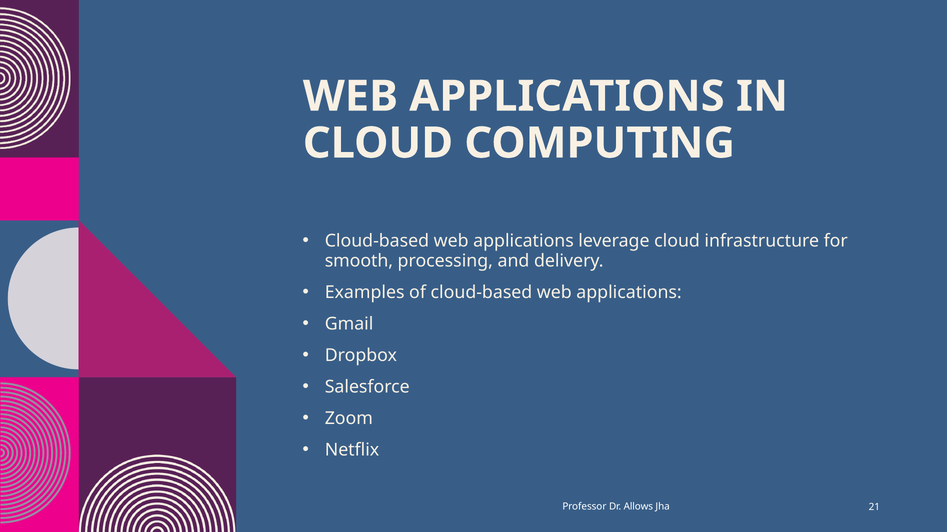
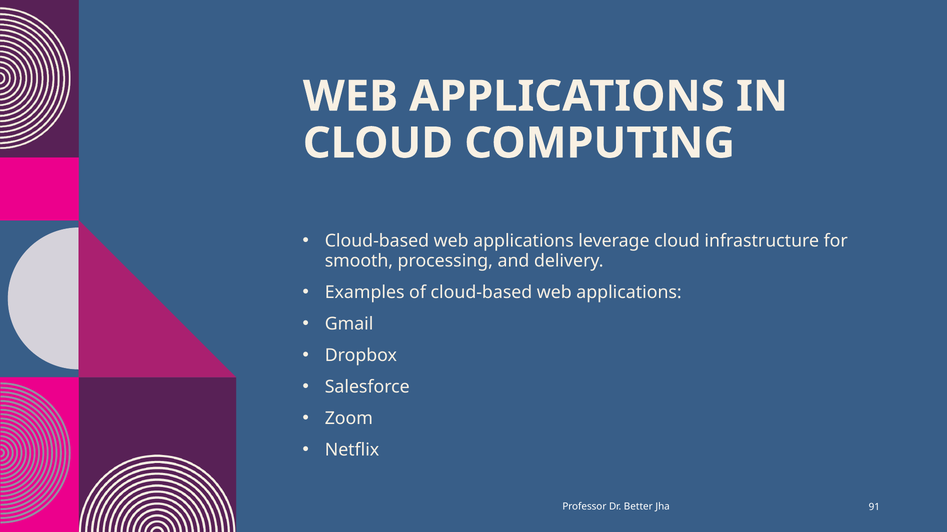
Allows: Allows -> Better
21: 21 -> 91
